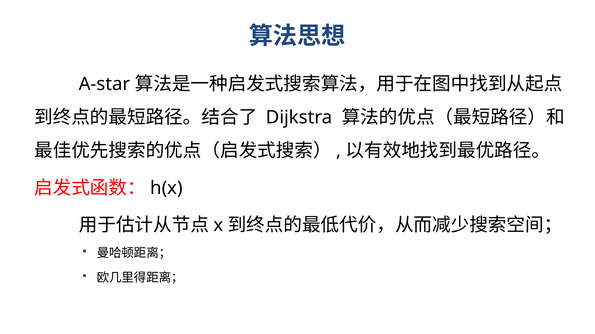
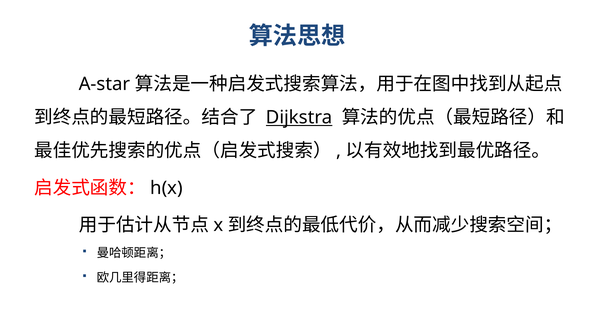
Dijkstra underline: none -> present
